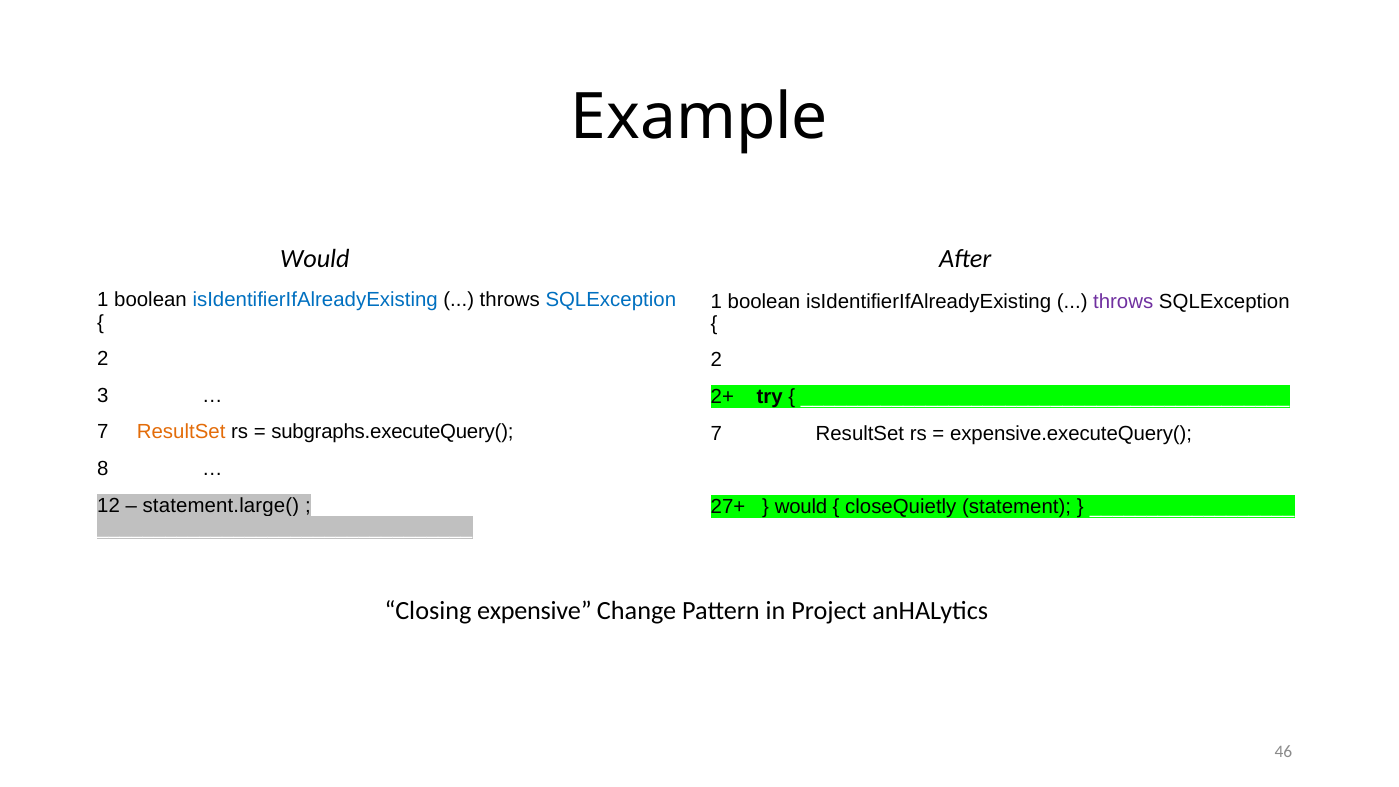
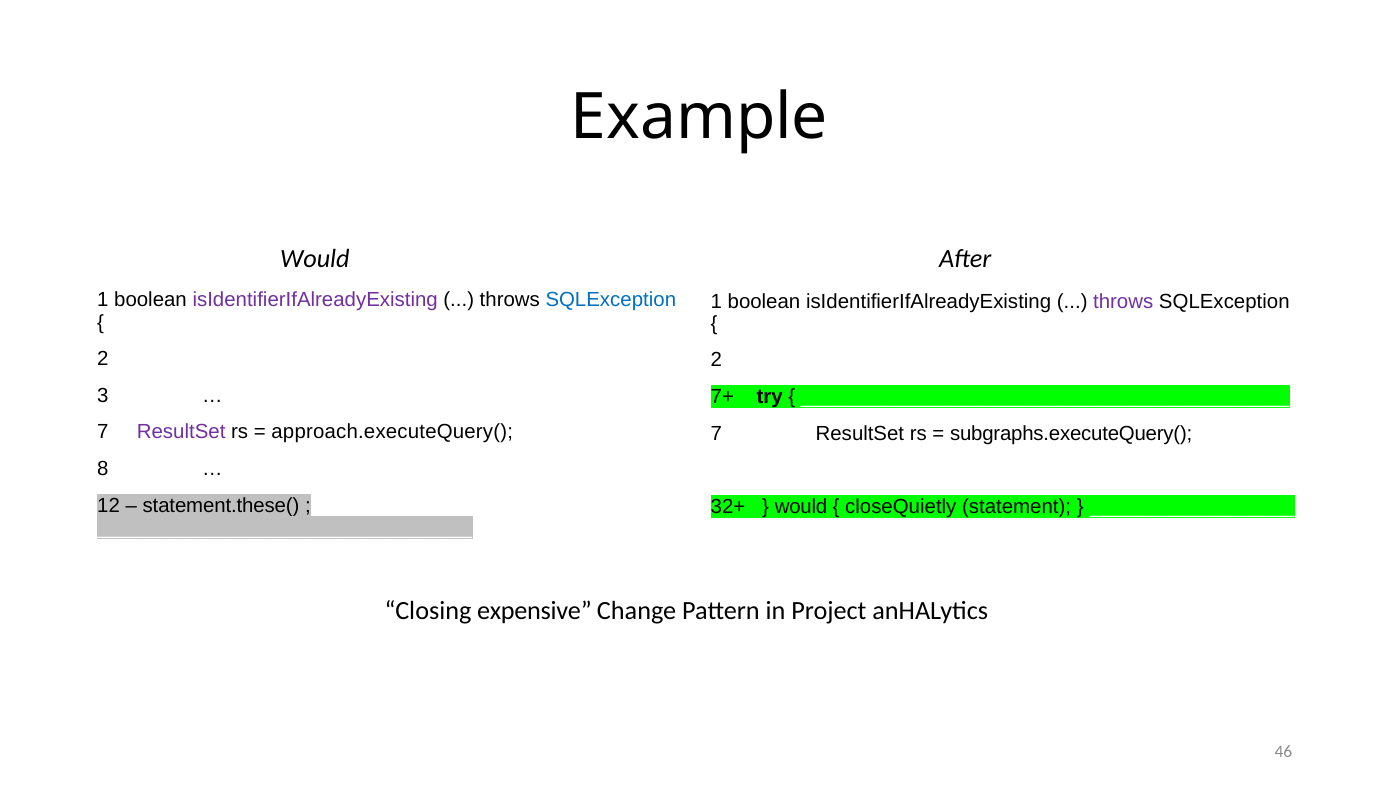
isIdentifierIfAlreadyExisting at (315, 300) colour: blue -> purple
2+: 2+ -> 7+
ResultSet at (181, 432) colour: orange -> purple
subgraphs.executeQuery(: subgraphs.executeQuery( -> approach.executeQuery(
expensive.executeQuery(: expensive.executeQuery( -> subgraphs.executeQuery(
statement.large(: statement.large( -> statement.these(
27+: 27+ -> 32+
